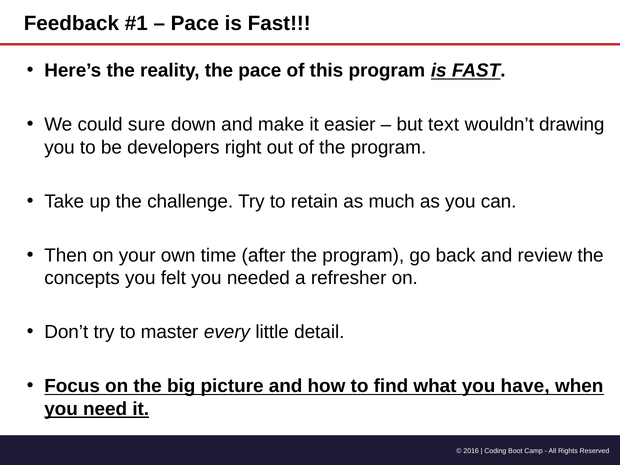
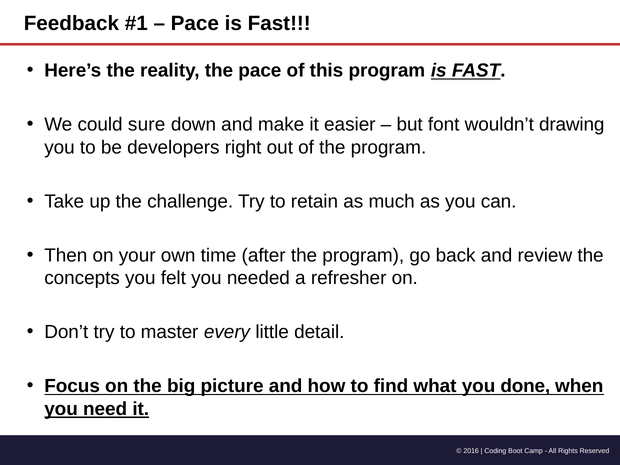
text: text -> font
have: have -> done
